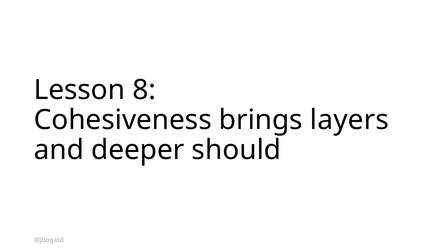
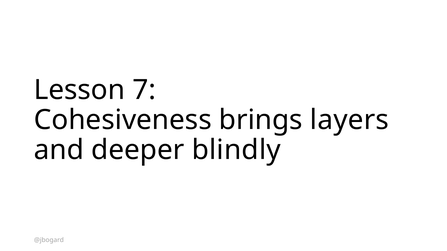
8: 8 -> 7
should: should -> blindly
